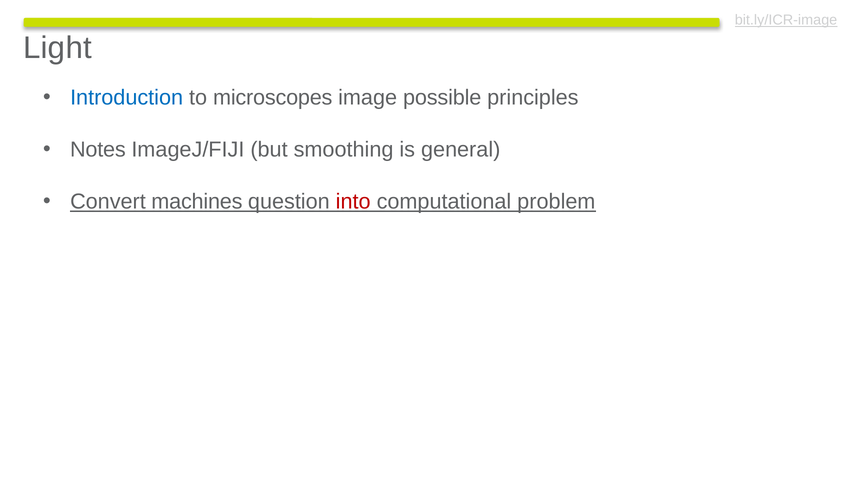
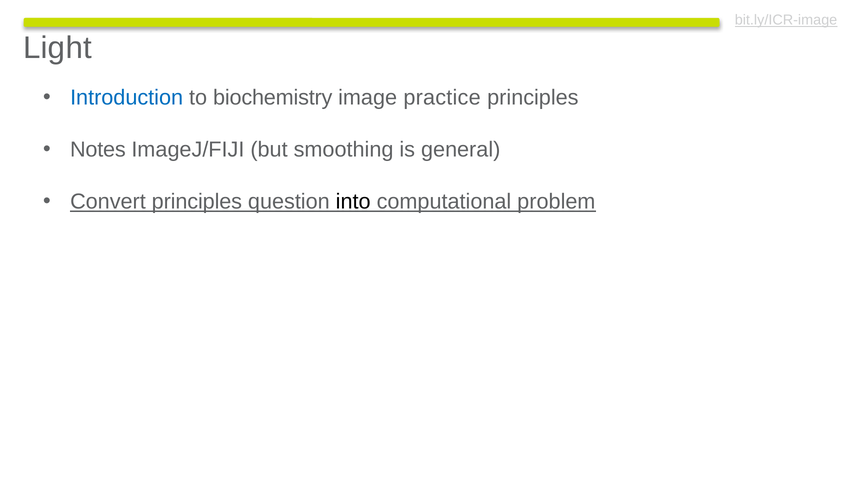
microscopes: microscopes -> biochemistry
possible: possible -> practice
Convert machines: machines -> principles
into colour: red -> black
